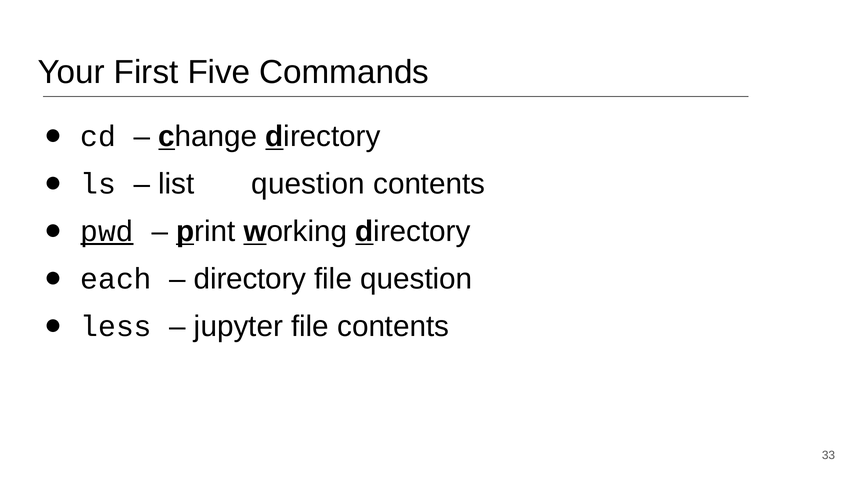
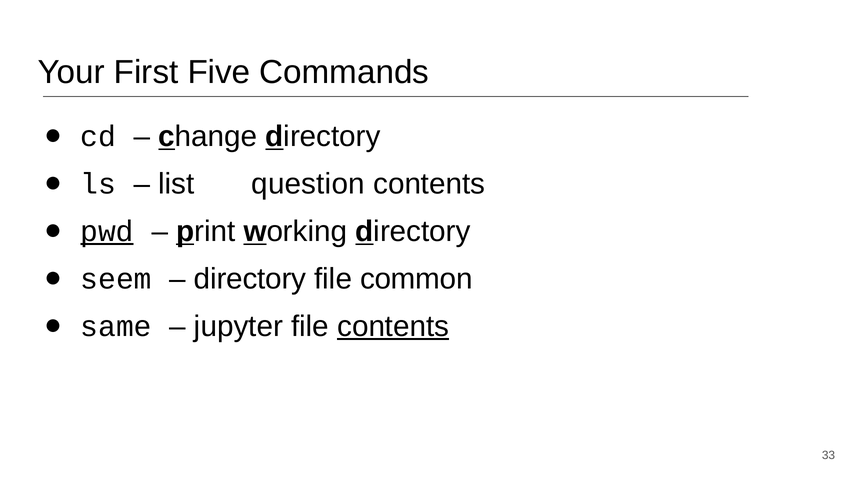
each: each -> seem
file question: question -> common
less: less -> same
contents at (393, 326) underline: none -> present
